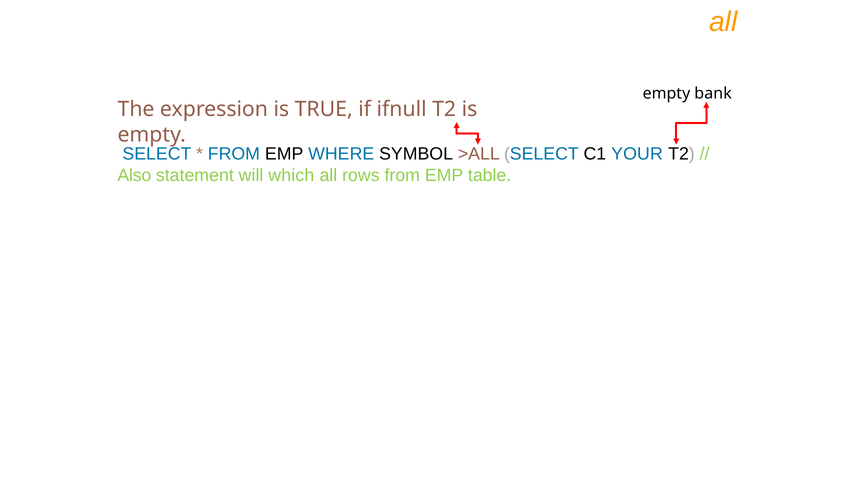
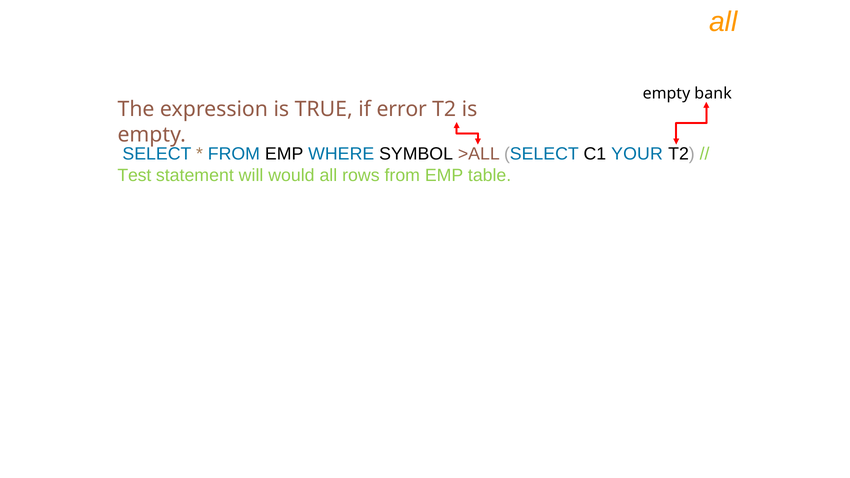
ifnull: ifnull -> error
Also: Also -> Test
which: which -> would
